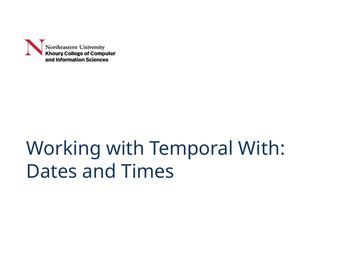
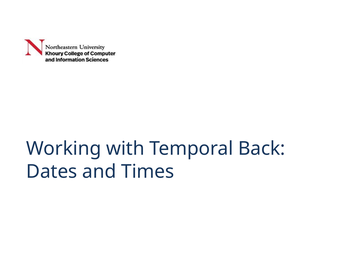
Temporal With: With -> Back
